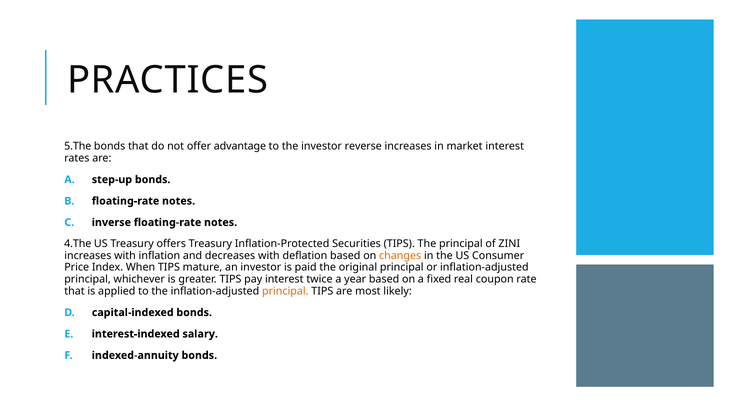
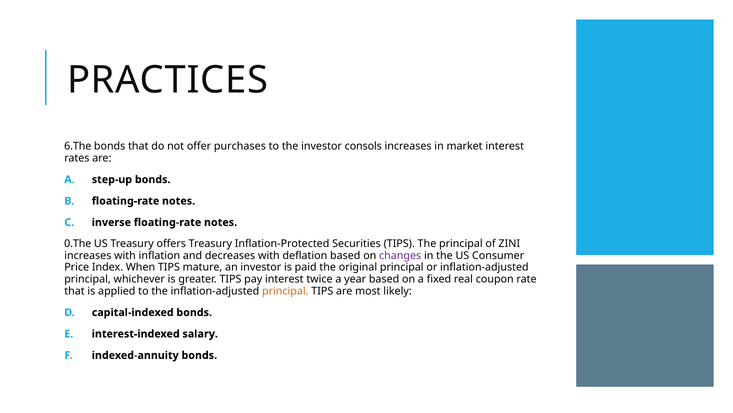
5.The: 5.The -> 6.The
advantage: advantage -> purchases
reverse: reverse -> consols
4.The: 4.The -> 0.The
changes colour: orange -> purple
